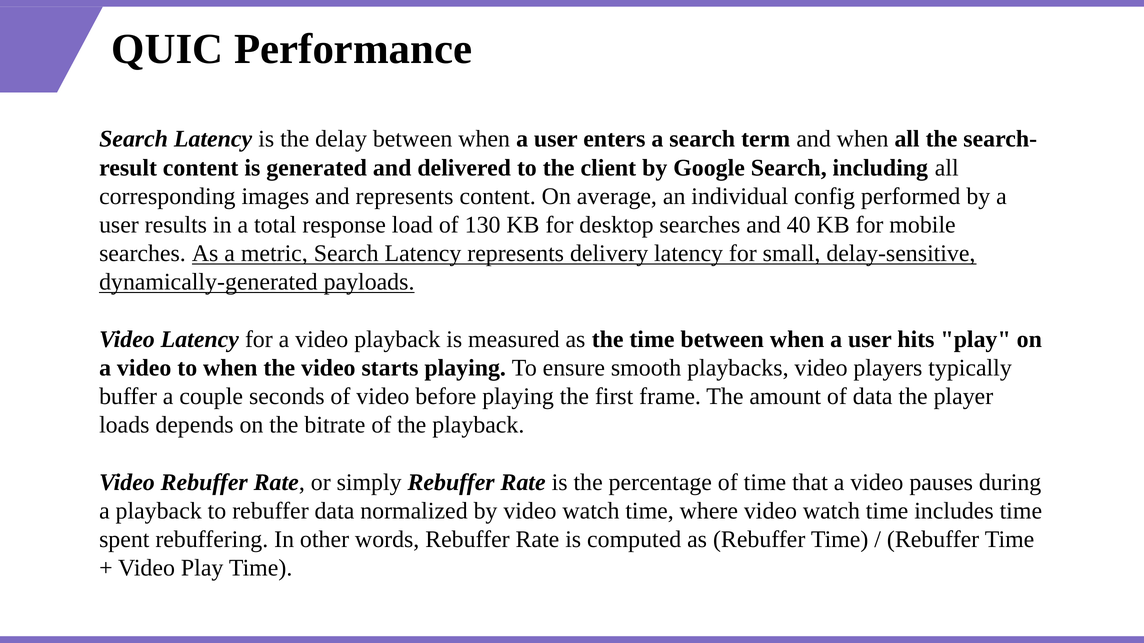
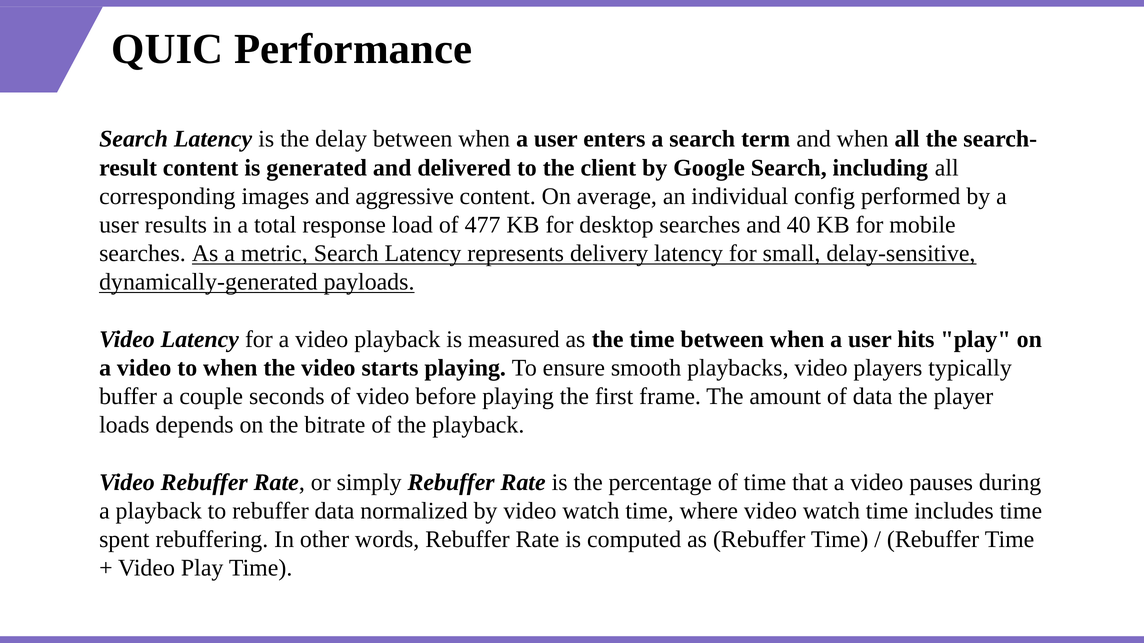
and represents: represents -> aggressive
130: 130 -> 477
